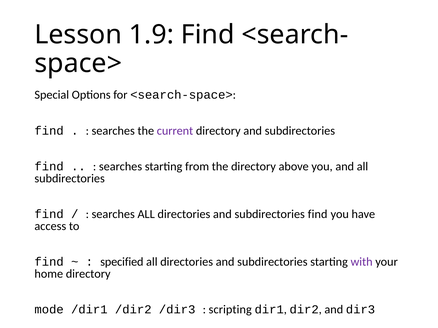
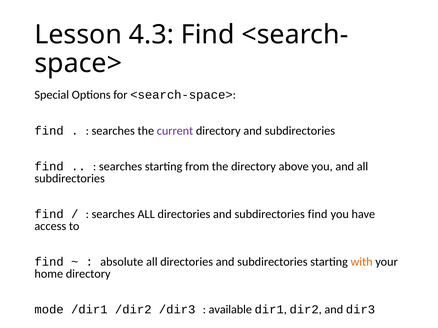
1.9: 1.9 -> 4.3
specified: specified -> absolute
with colour: purple -> orange
scripting: scripting -> available
